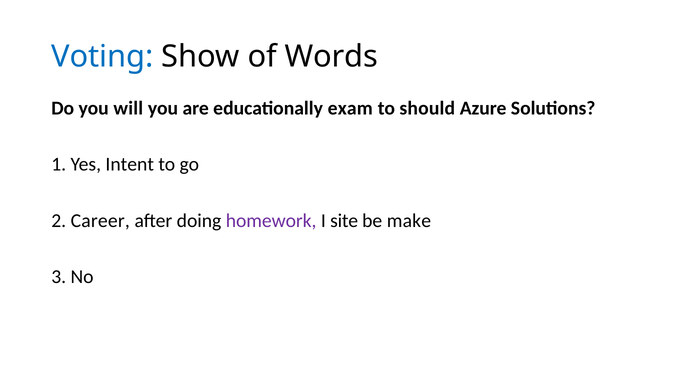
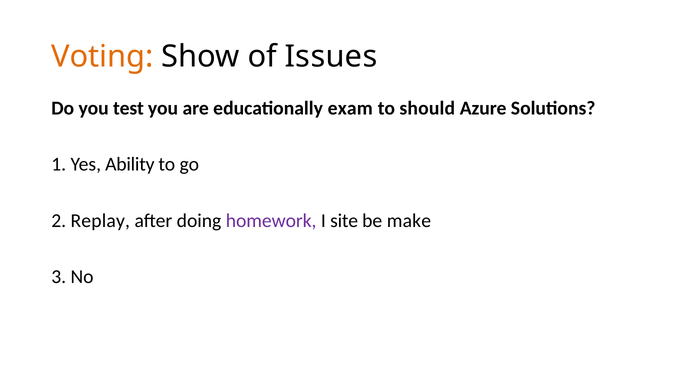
Voting colour: blue -> orange
Words: Words -> Issues
will: will -> test
Intent: Intent -> Ability
Career: Career -> Replay
